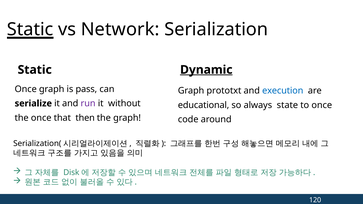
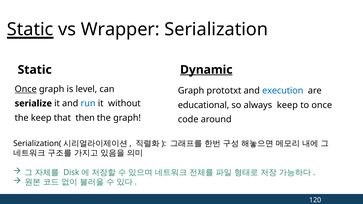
Network: Network -> Wrapper
Once at (26, 89) underline: none -> present
pass: pass -> level
run colour: purple -> blue
always state: state -> keep
the once: once -> keep
